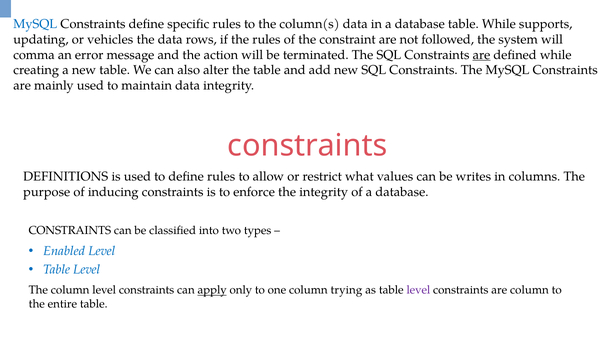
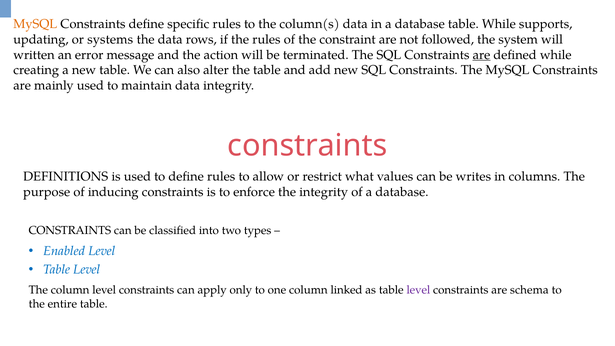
MySQL at (35, 24) colour: blue -> orange
vehicles: vehicles -> systems
comma: comma -> written
apply underline: present -> none
trying: trying -> linked
are column: column -> schema
